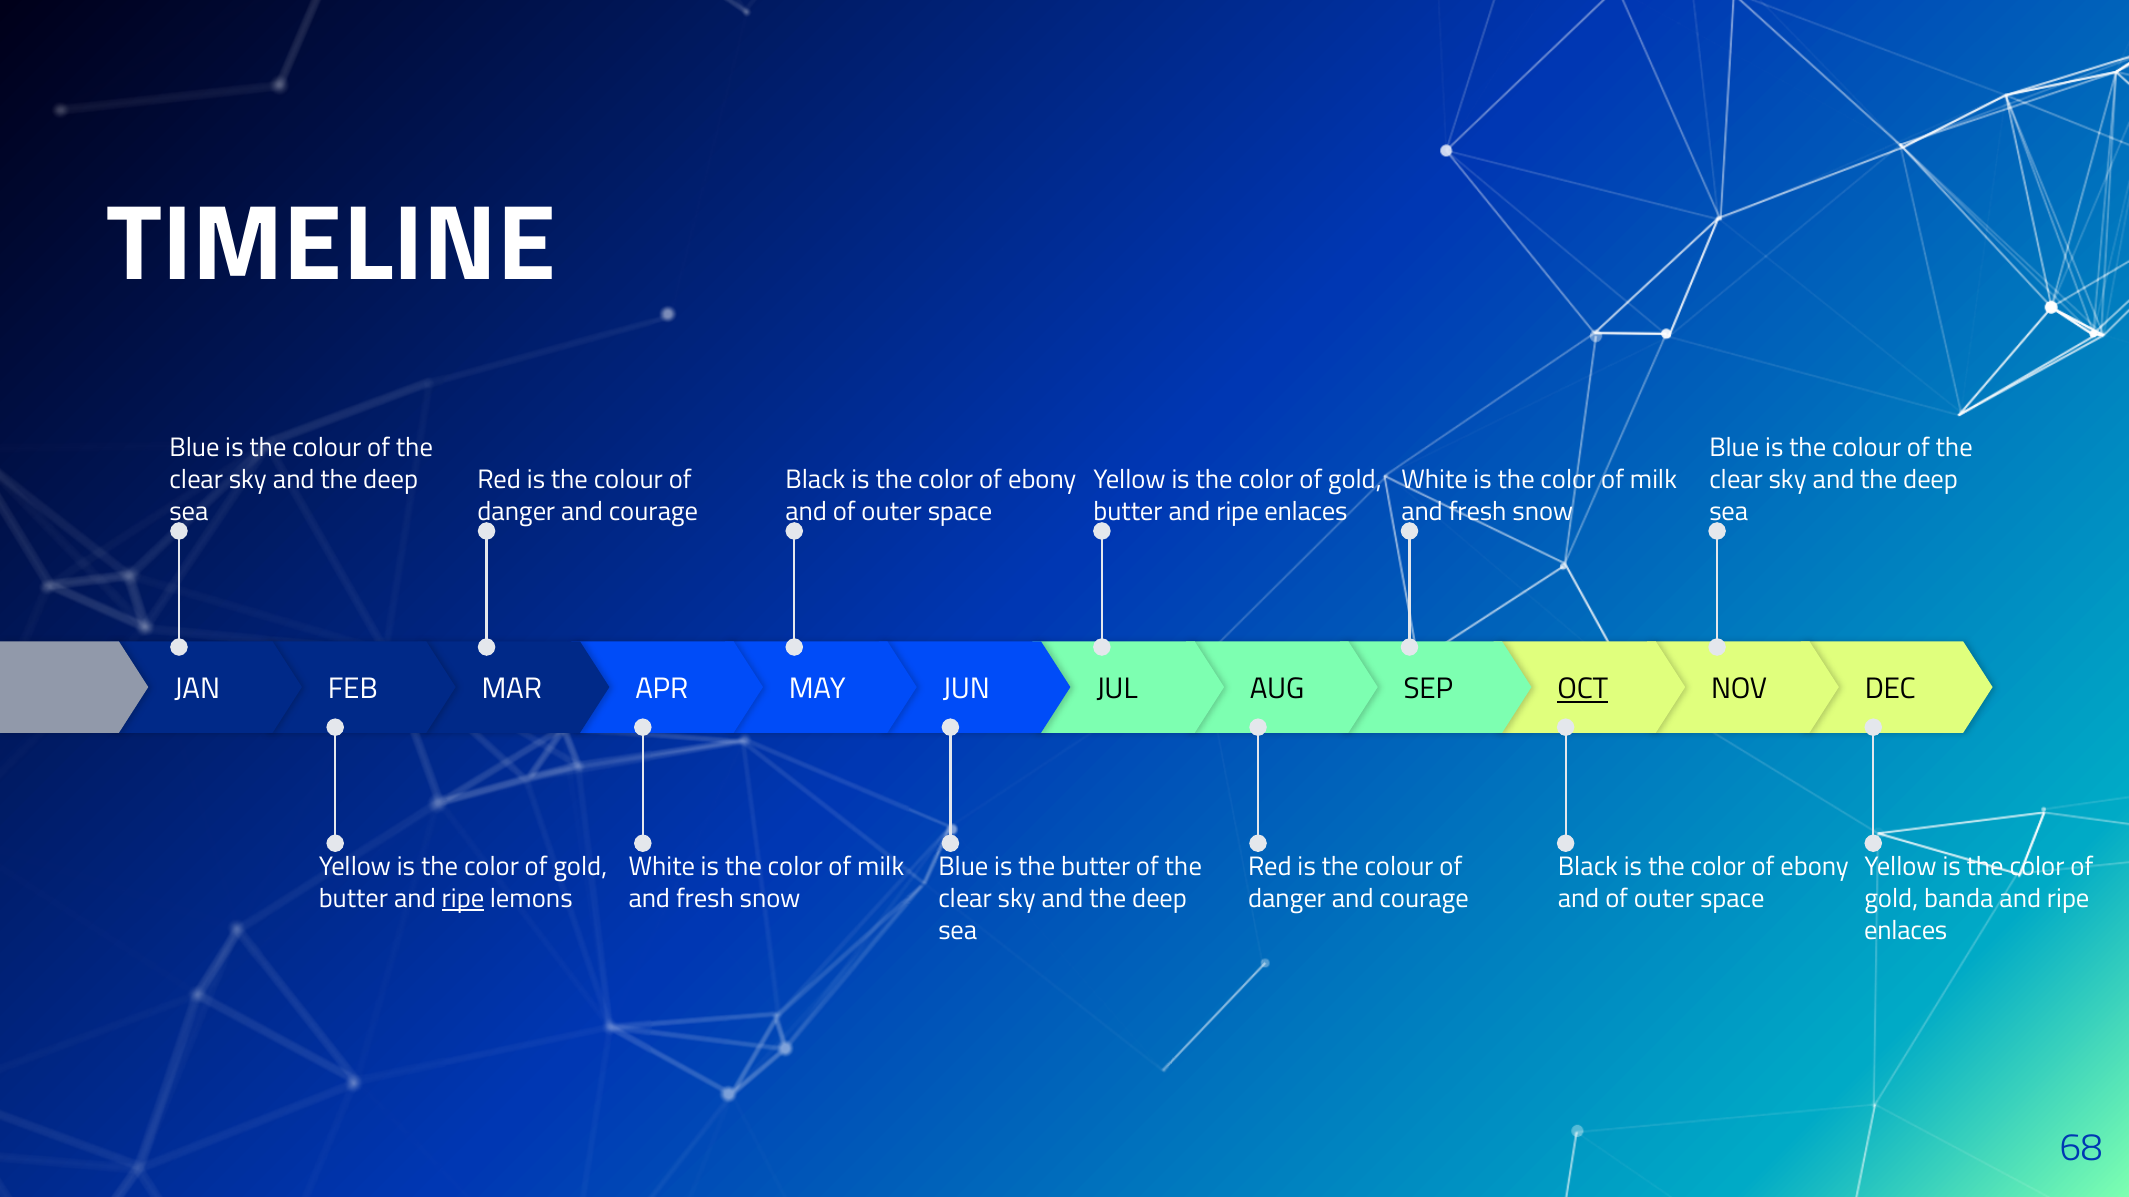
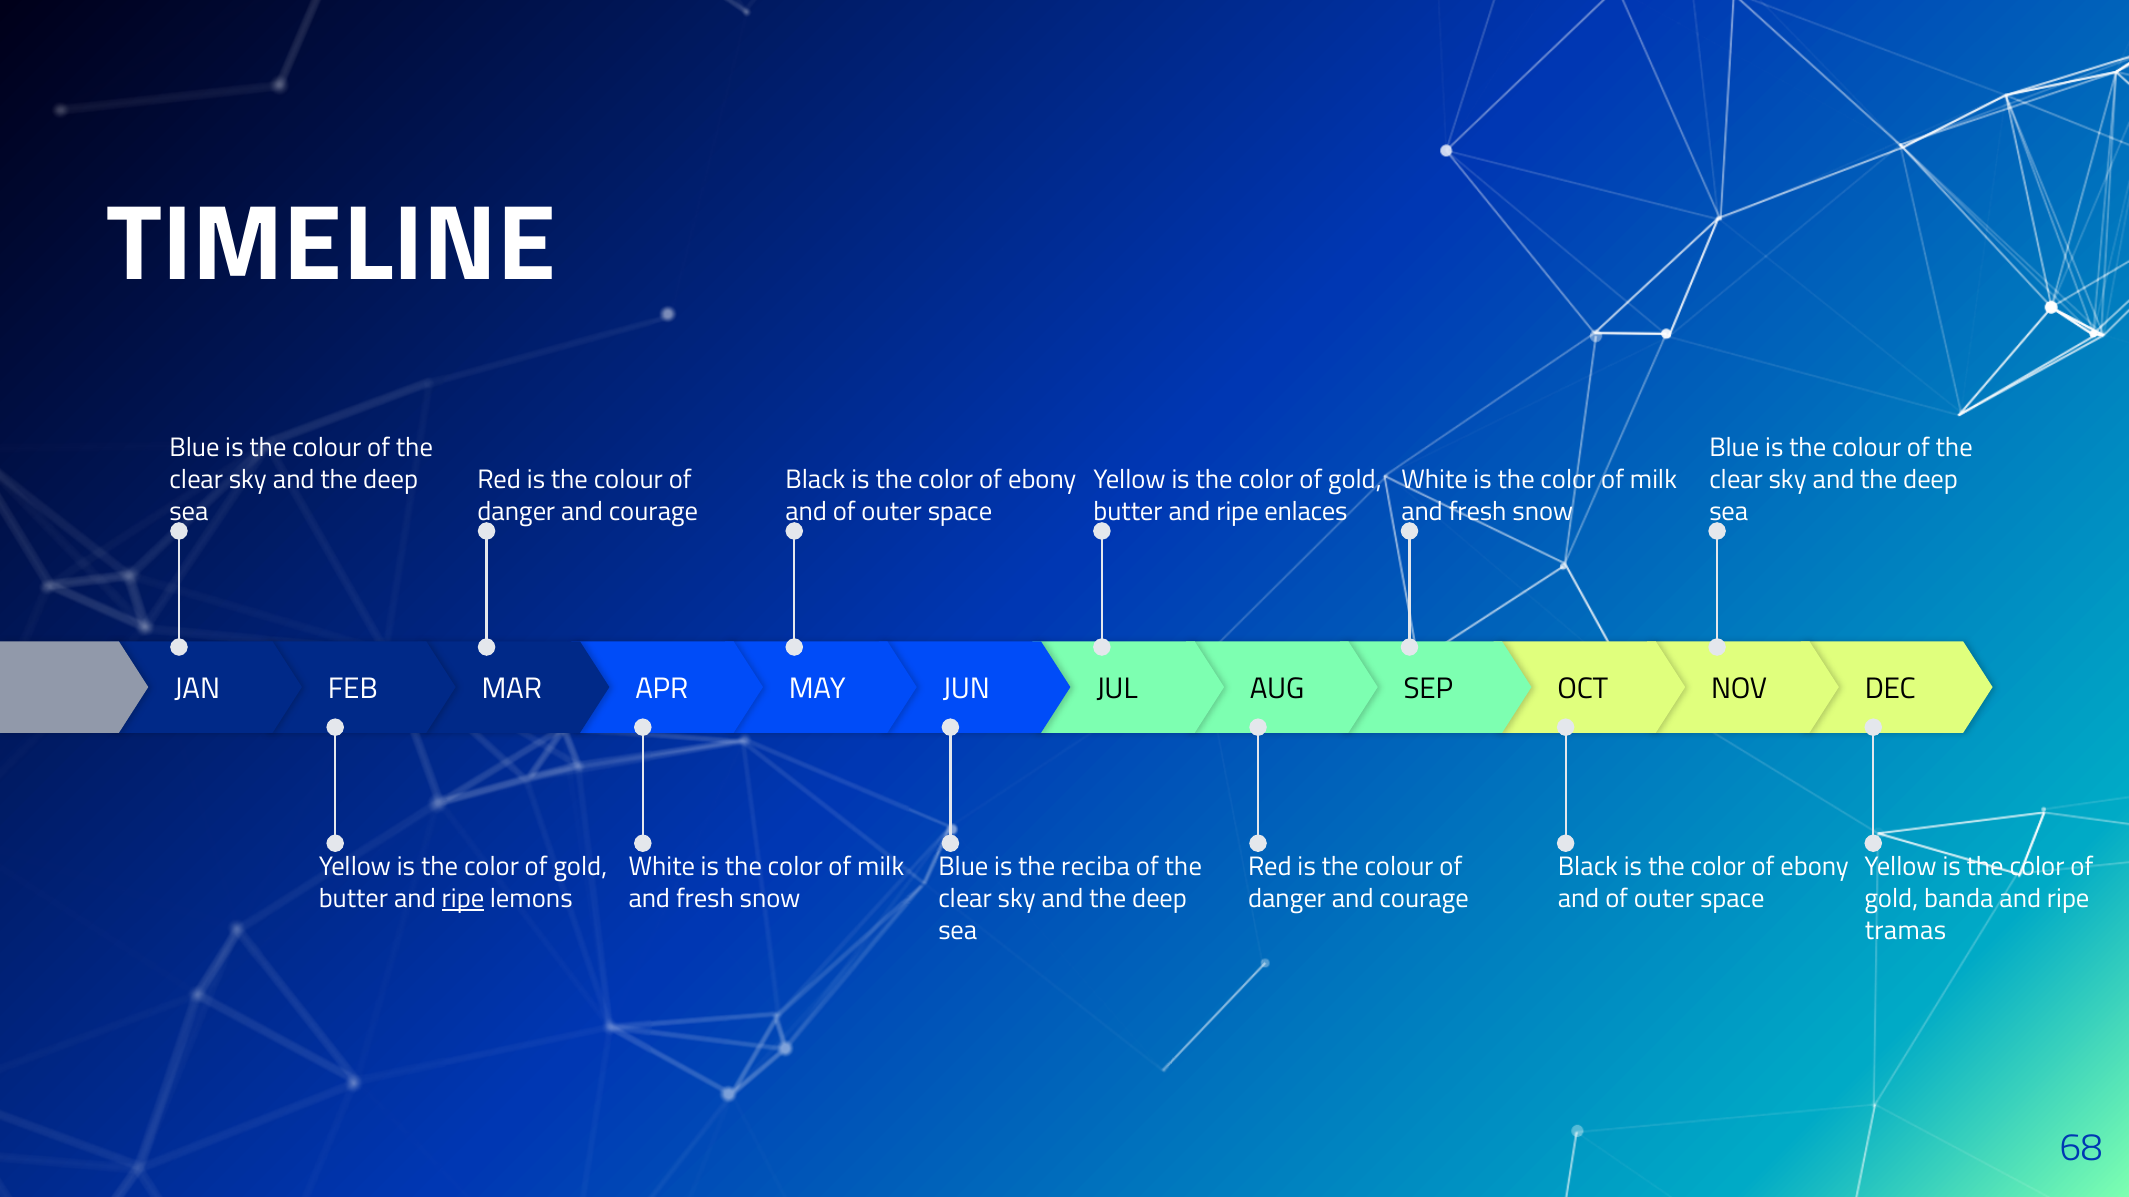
OCT underline: present -> none
the butter: butter -> reciba
enlaces at (1906, 931): enlaces -> tramas
